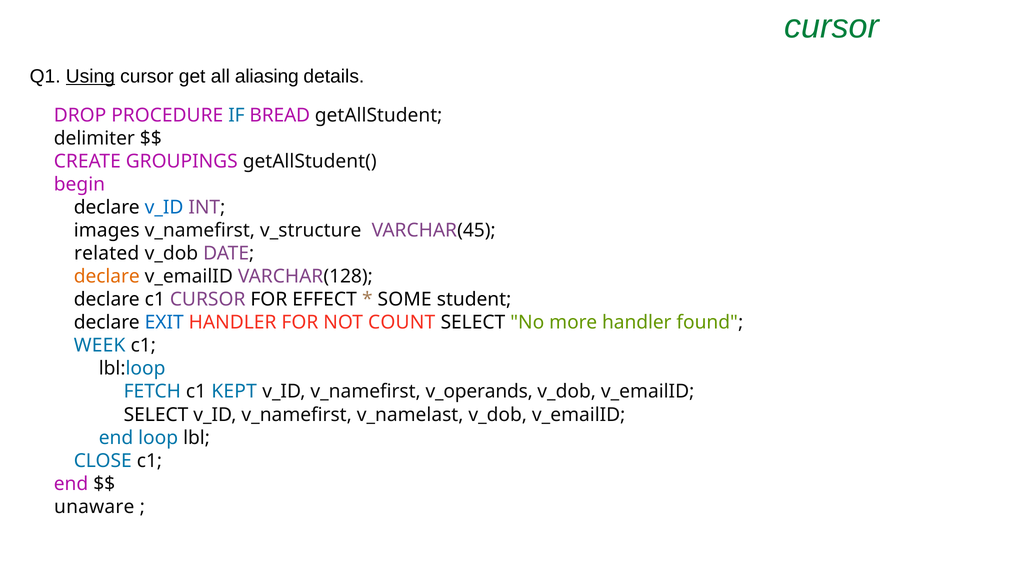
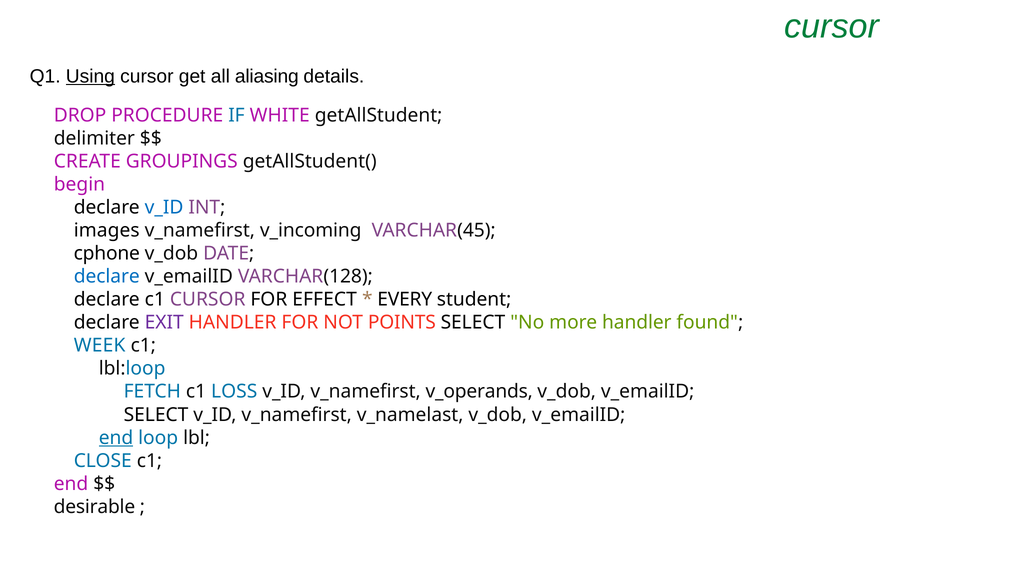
BREAD: BREAD -> WHITE
v_structure: v_structure -> v_incoming
related: related -> cphone
declare at (107, 276) colour: orange -> blue
SOME: SOME -> EVERY
EXIT colour: blue -> purple
COUNT: COUNT -> POINTS
KEPT: KEPT -> LOSS
end at (116, 438) underline: none -> present
unaware: unaware -> desirable
